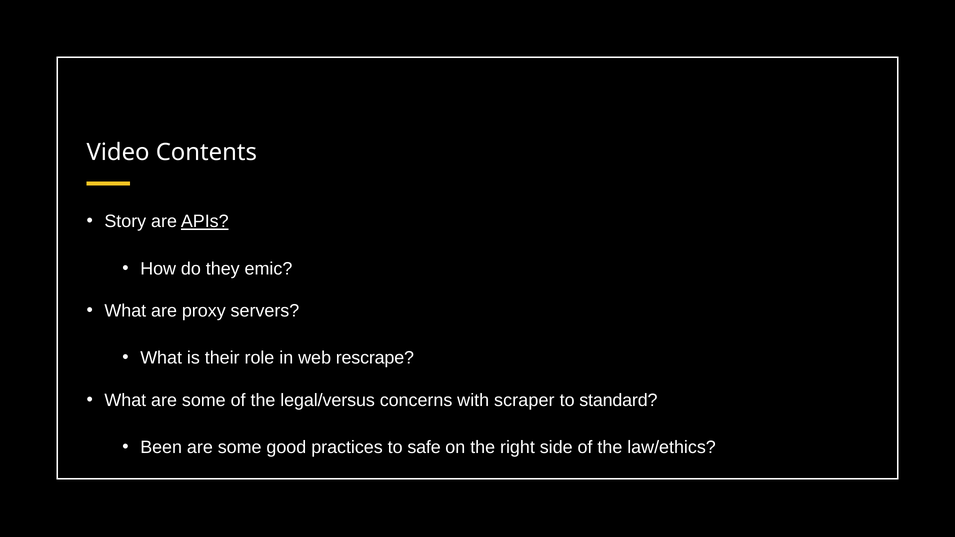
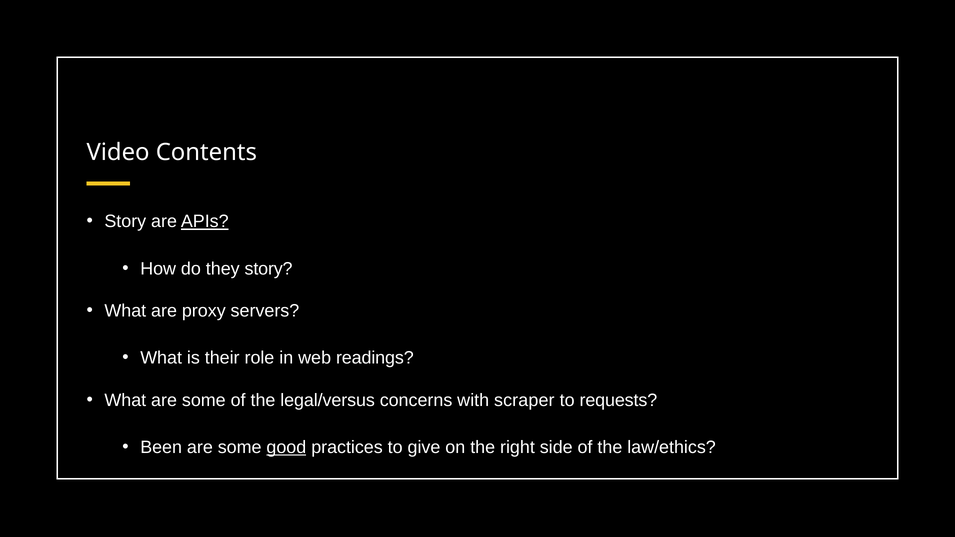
they emic: emic -> story
rescrape: rescrape -> readings
standard: standard -> requests
good underline: none -> present
safe: safe -> give
